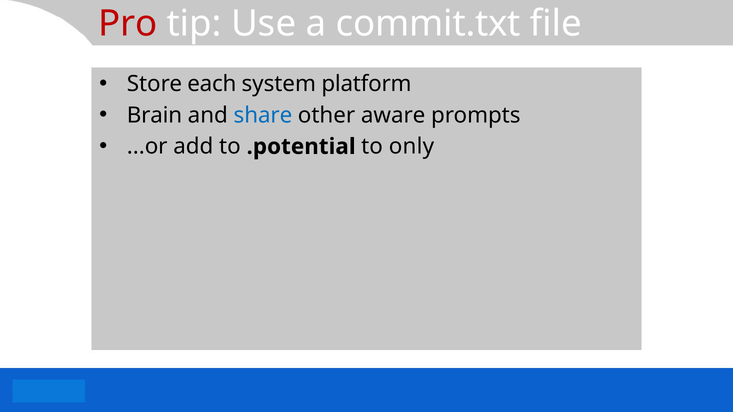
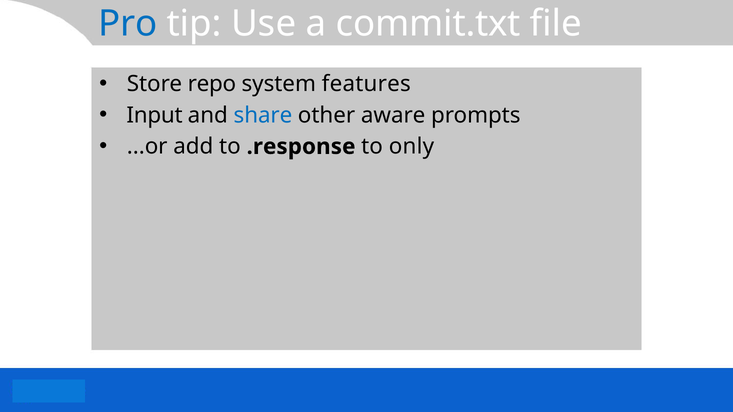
Pro colour: red -> blue
each: each -> repo
platform: platform -> features
Brain: Brain -> Input
.potential: .potential -> .response
